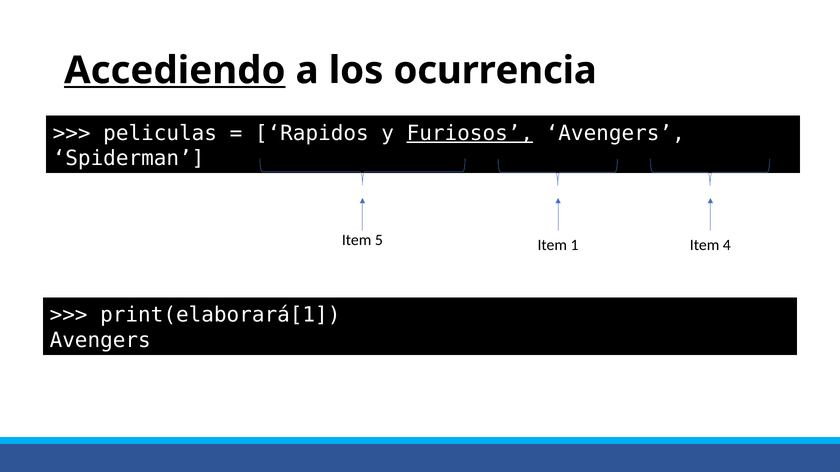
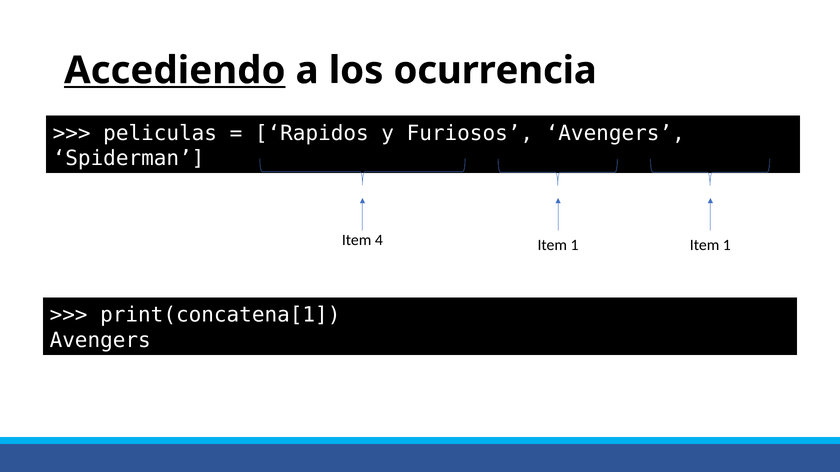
Furiosos underline: present -> none
5: 5 -> 4
1 Item 4: 4 -> 1
print(elaborará[1: print(elaborará[1 -> print(concatena[1
